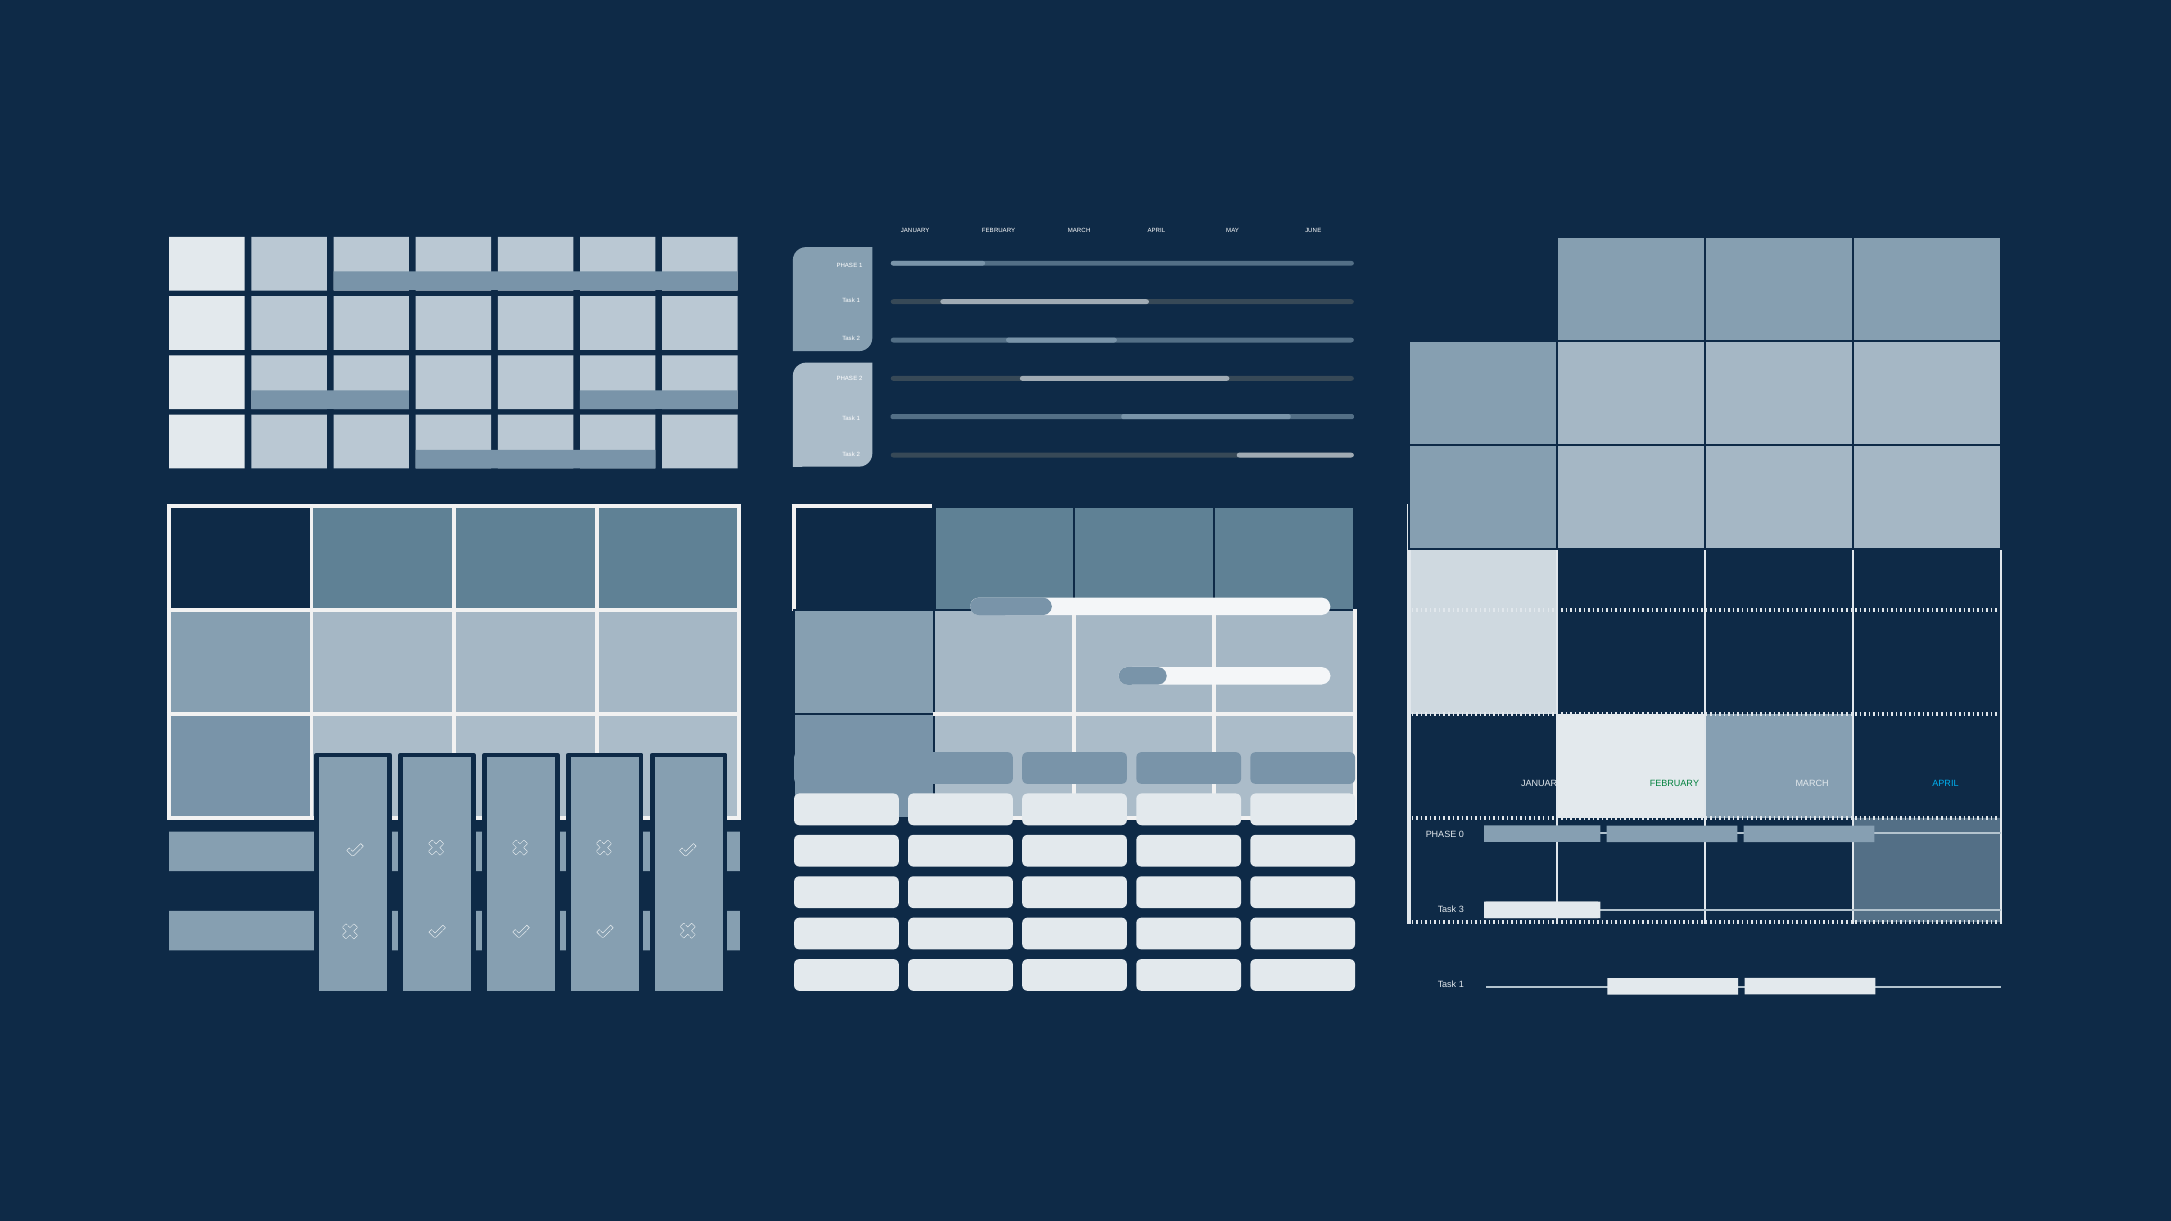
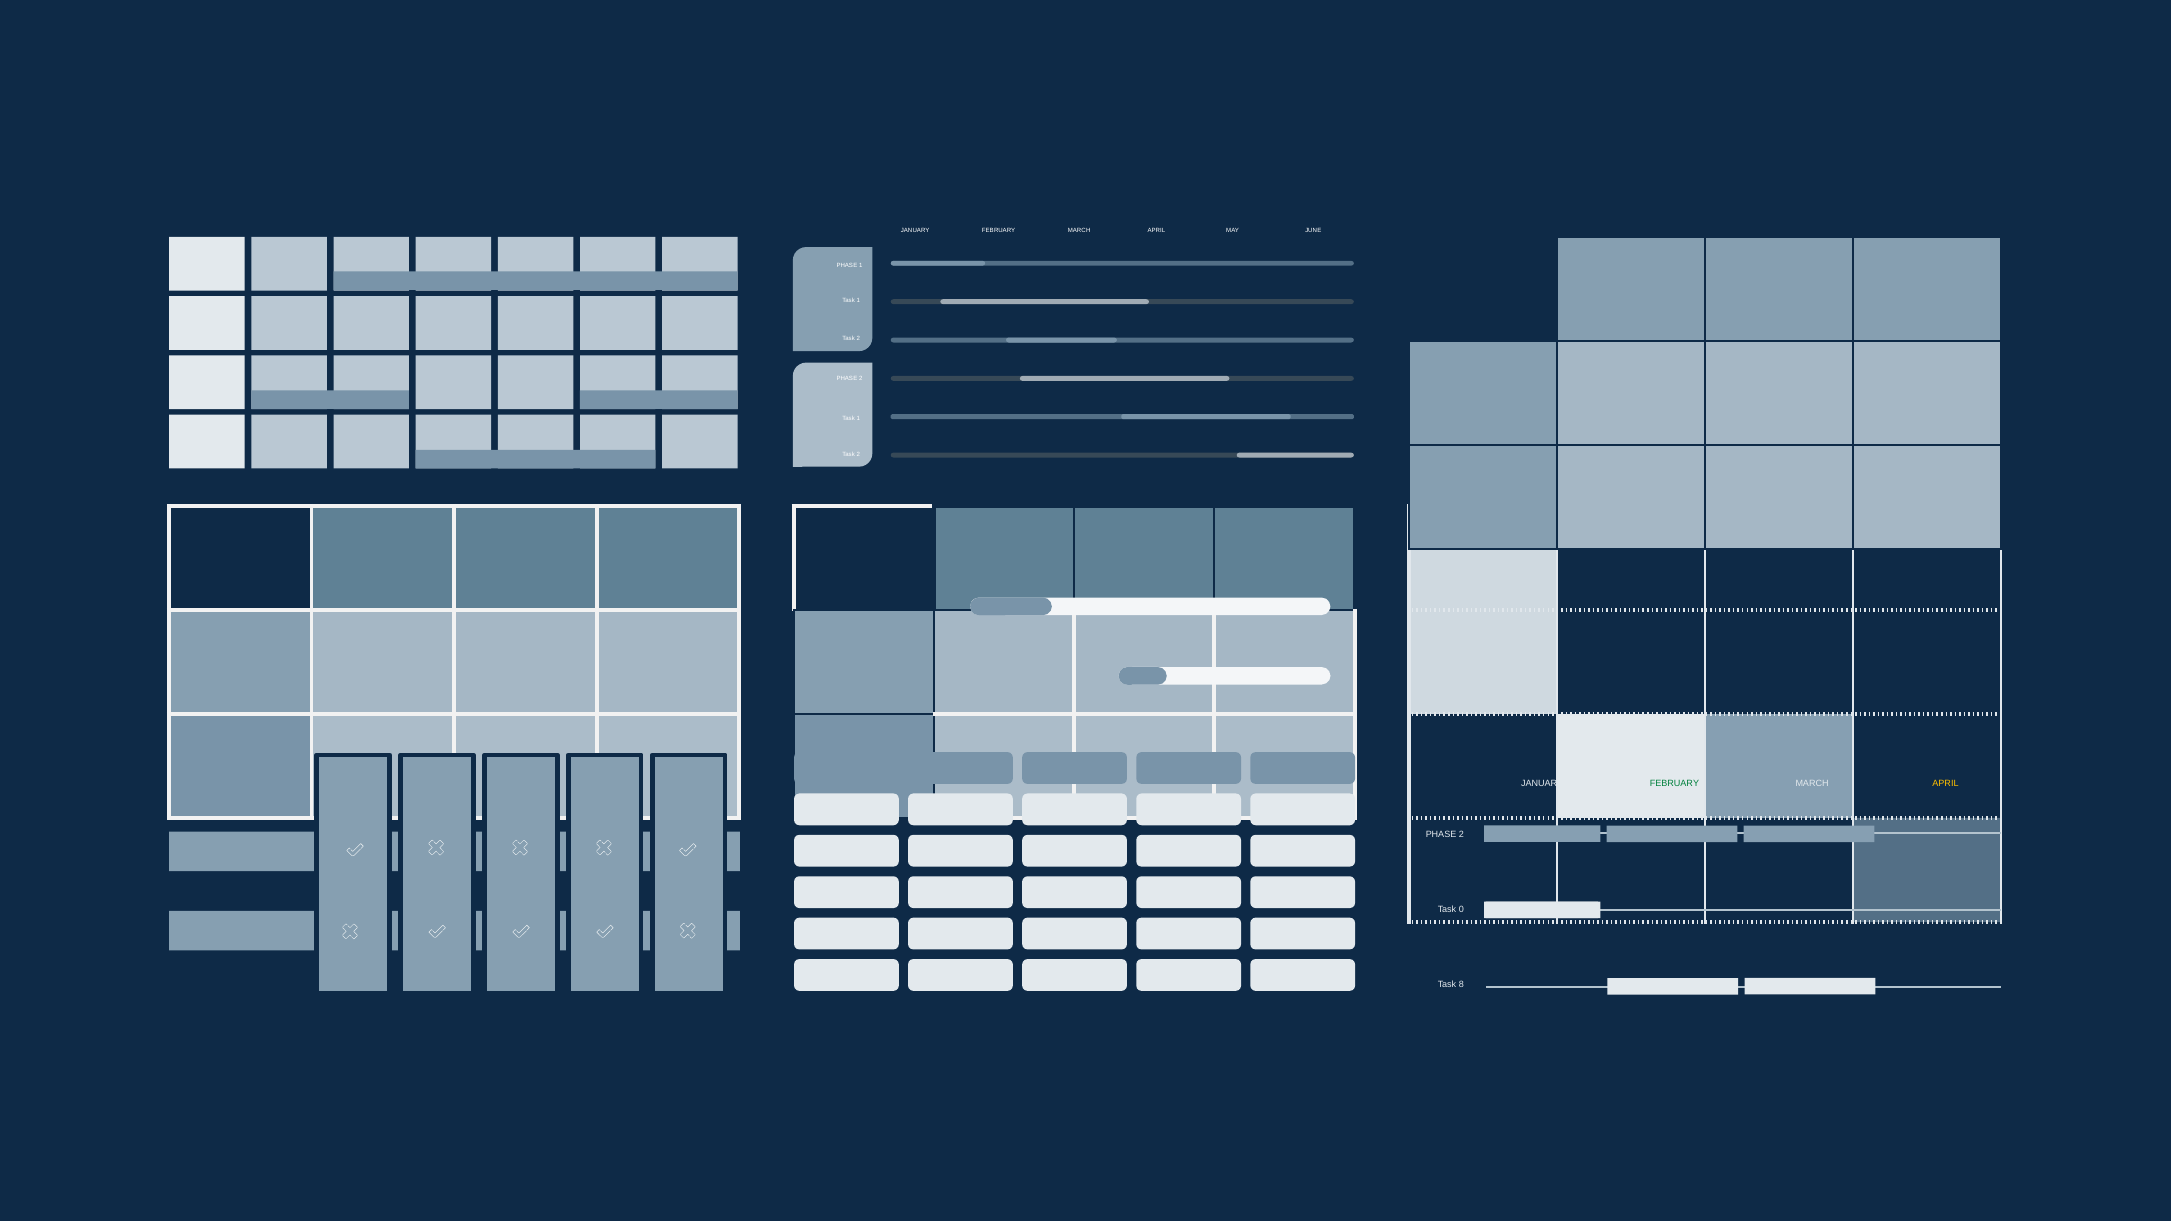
APRIL at (1945, 784) colour: light blue -> yellow
0 at (1461, 834): 0 -> 2
3: 3 -> 0
1 at (1461, 984): 1 -> 8
